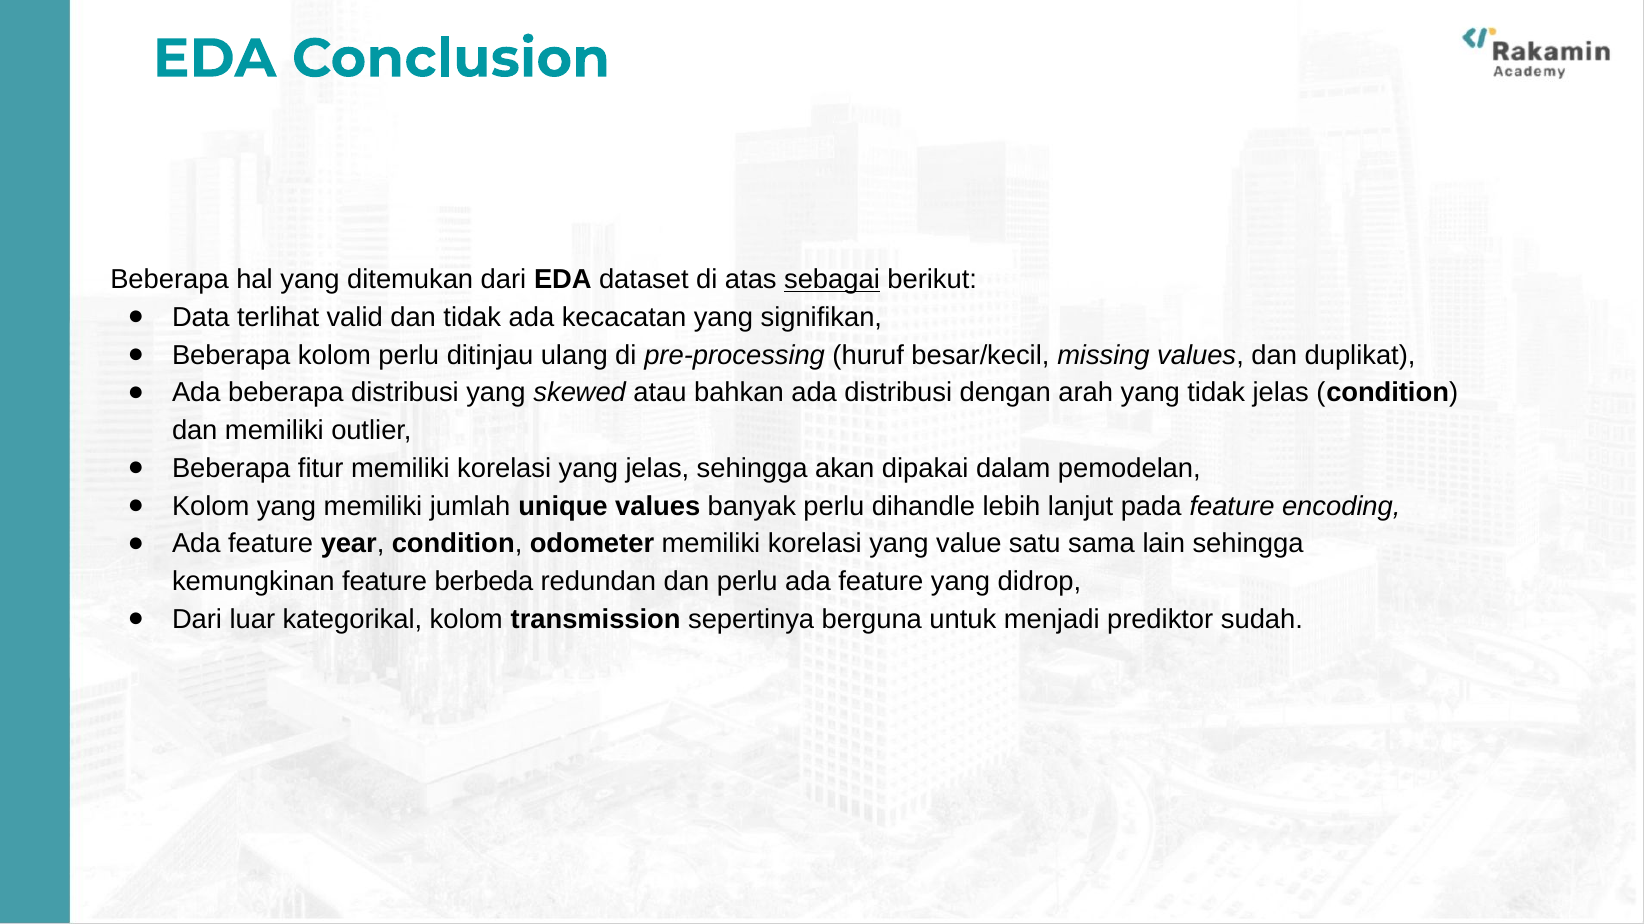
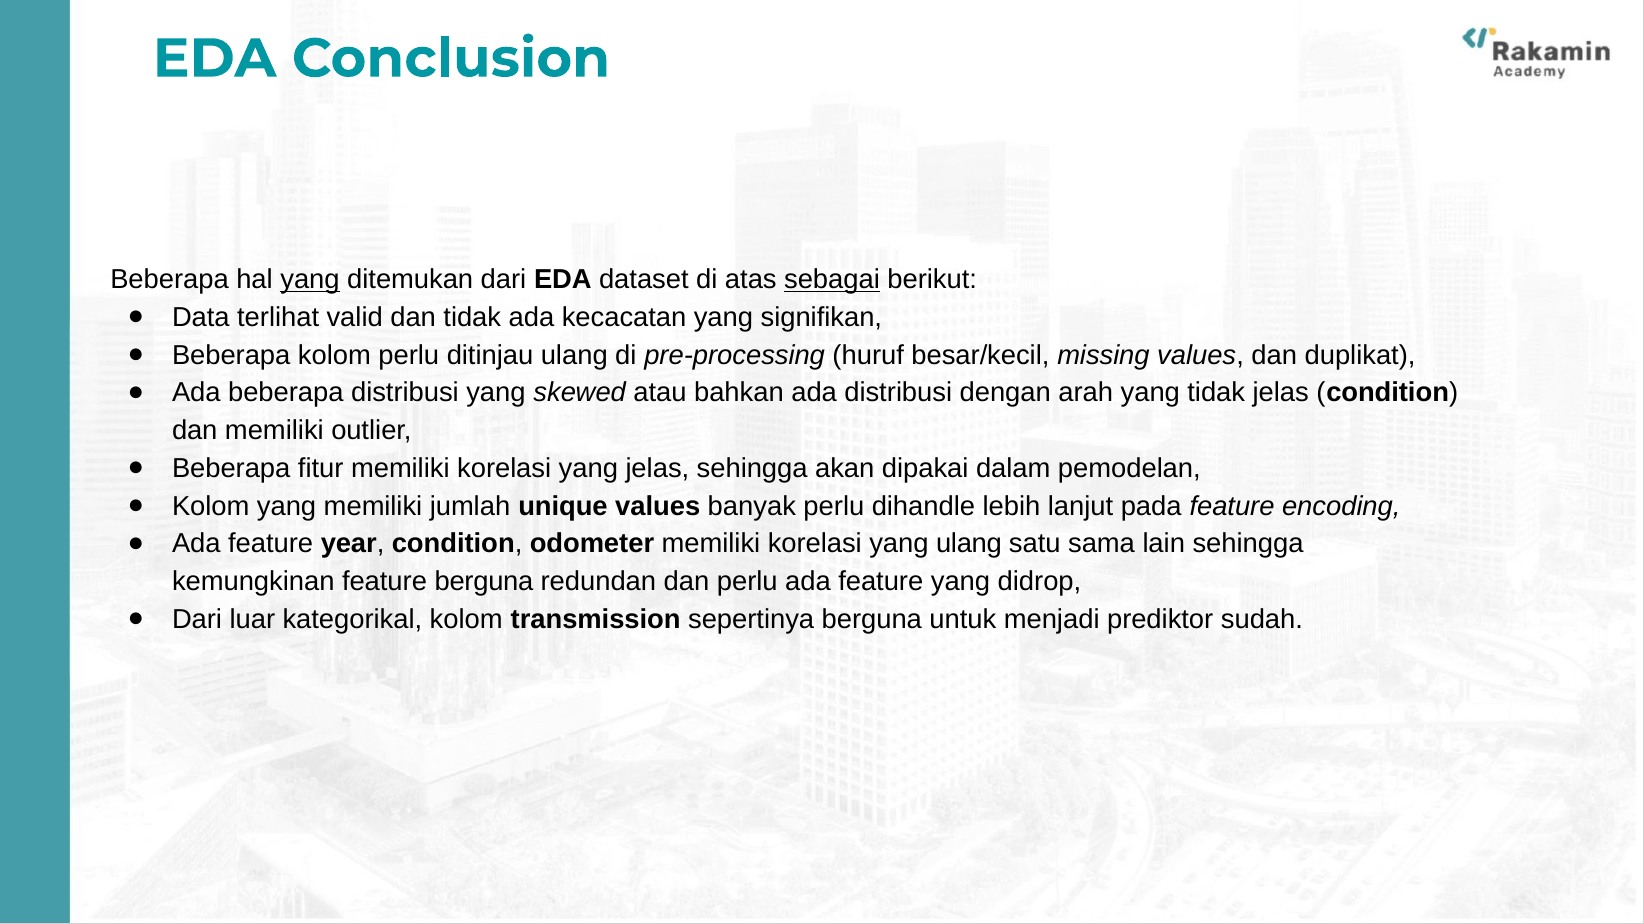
yang at (310, 280) underline: none -> present
yang value: value -> ulang
feature berbeda: berbeda -> berguna
